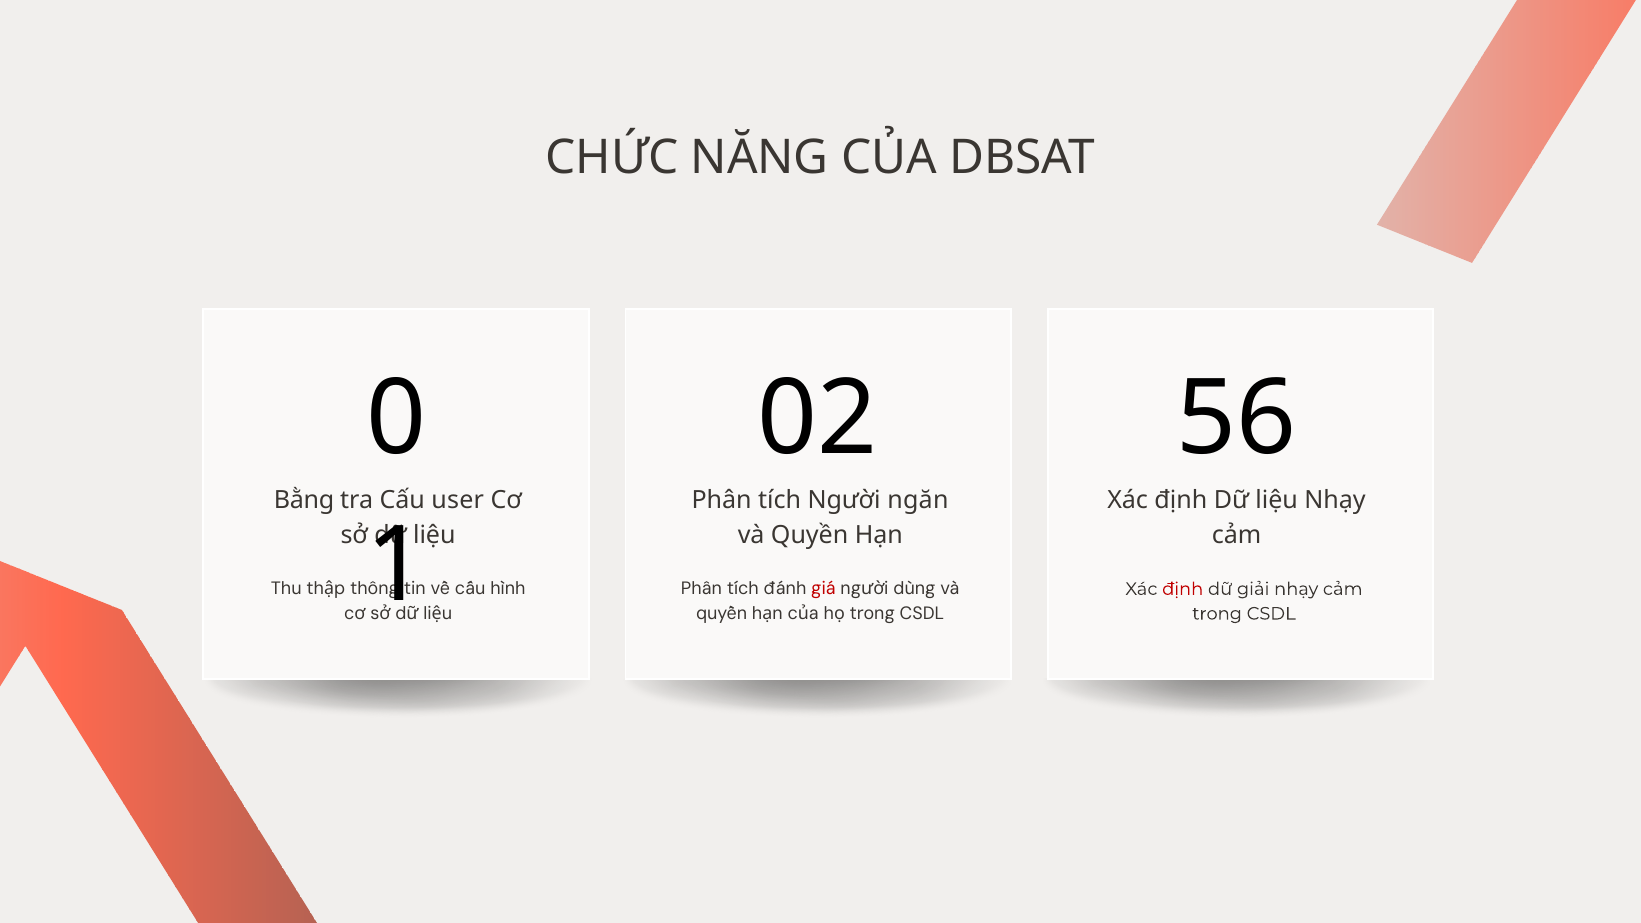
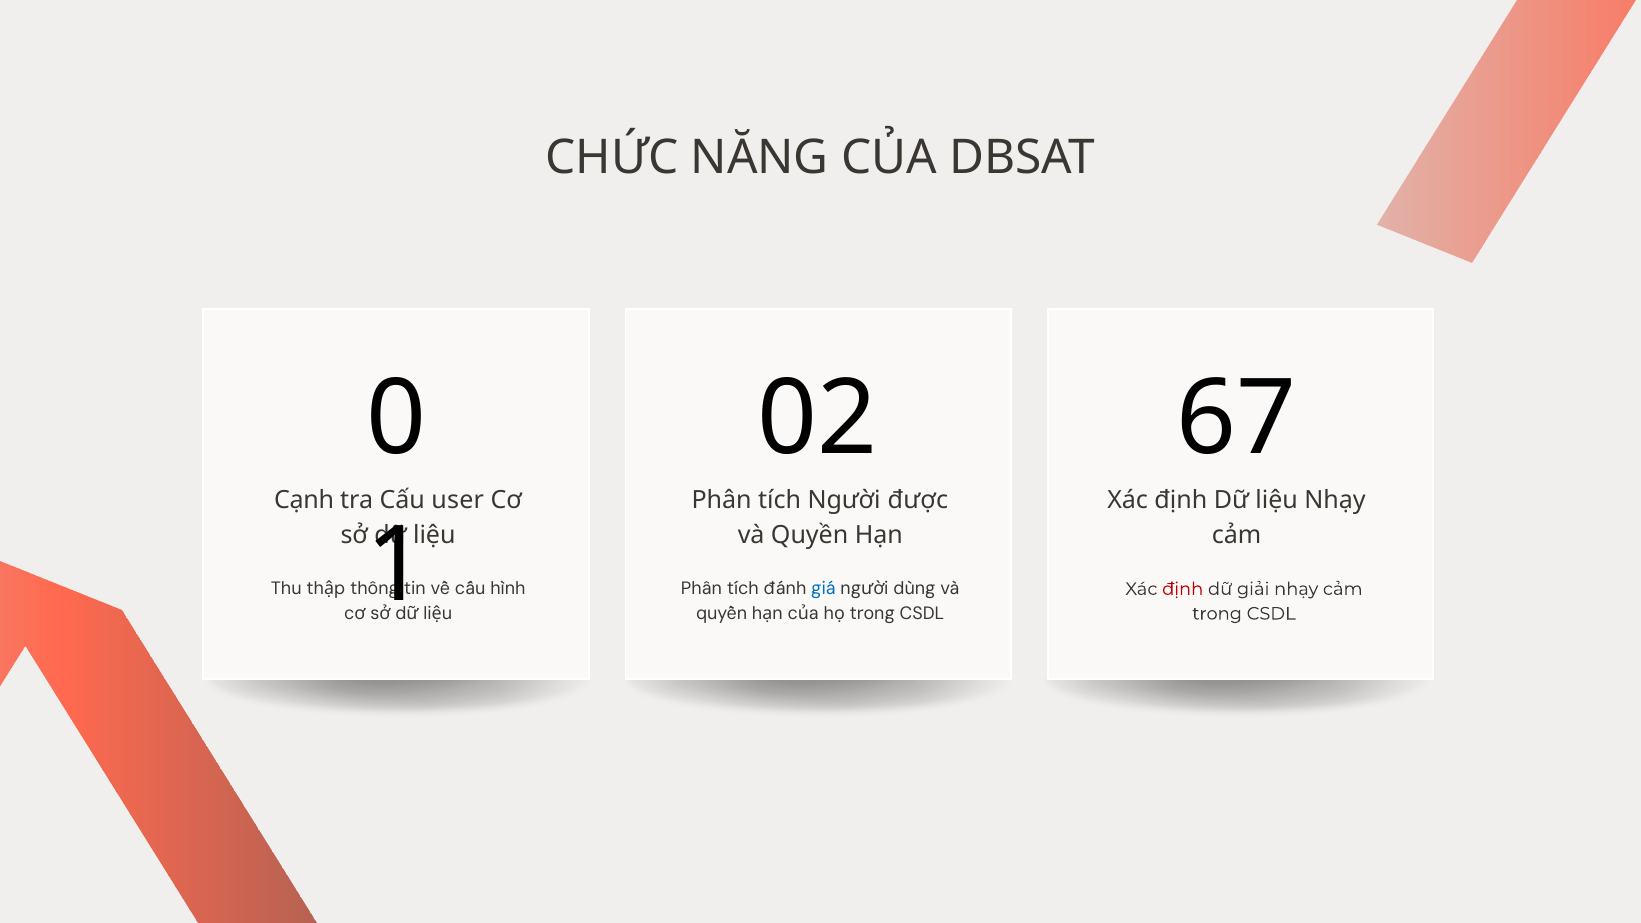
56: 56 -> 67
Bằng: Bằng -> Cạnh
ngăn: ngăn -> được
giá colour: red -> blue
